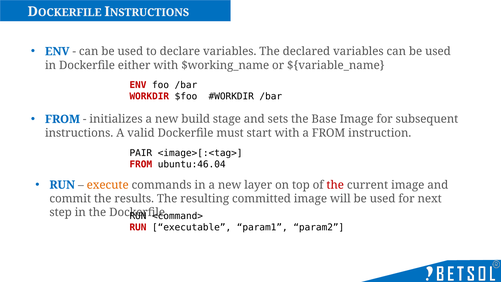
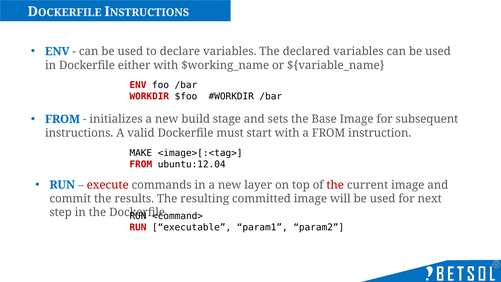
PAIR: PAIR -> MAKE
ubuntu:46.04: ubuntu:46.04 -> ubuntu:12.04
execute colour: orange -> red
